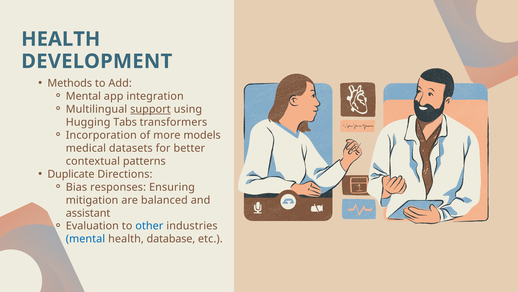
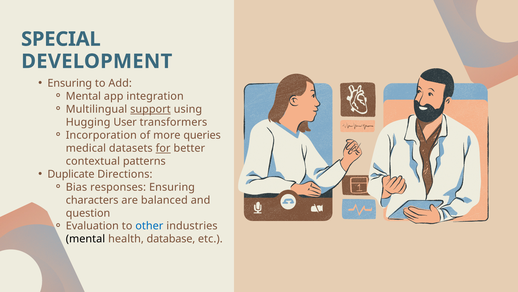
HEALTH at (61, 39): HEALTH -> SPECIAL
Methods at (70, 83): Methods -> Ensuring
Tabs: Tabs -> User
models: models -> queries
for underline: none -> present
mitigation: mitigation -> characters
assistant: assistant -> question
mental at (85, 239) colour: blue -> black
